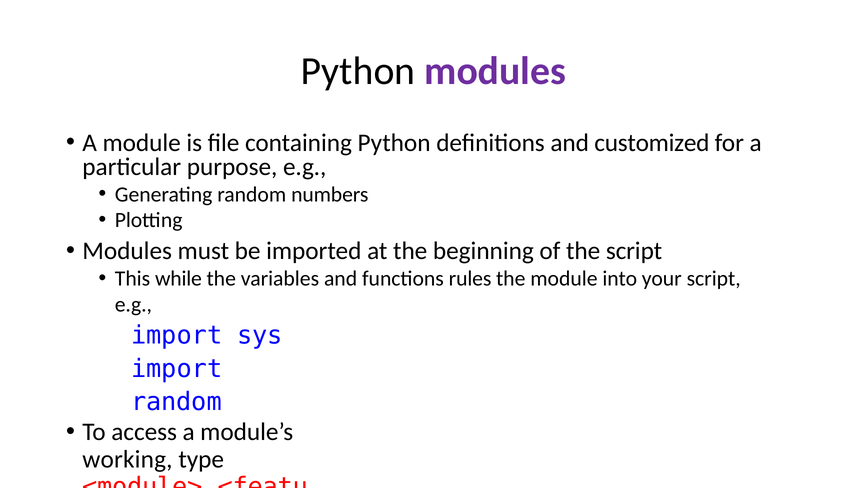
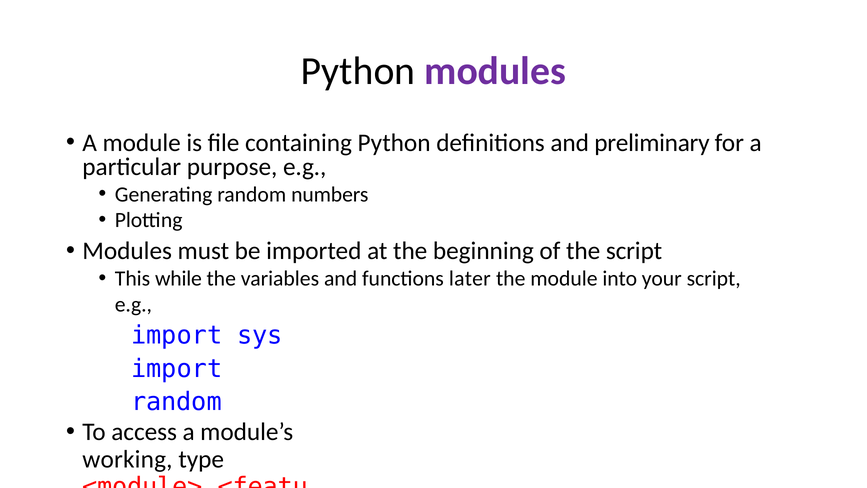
customized: customized -> preliminary
rules: rules -> later
